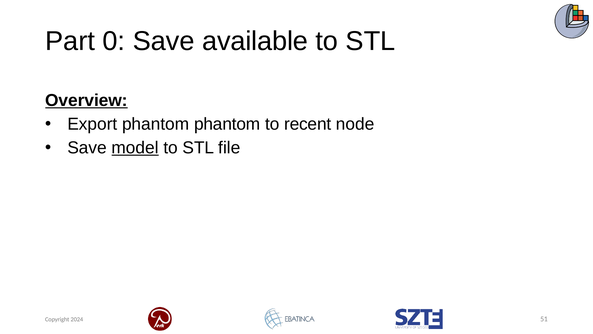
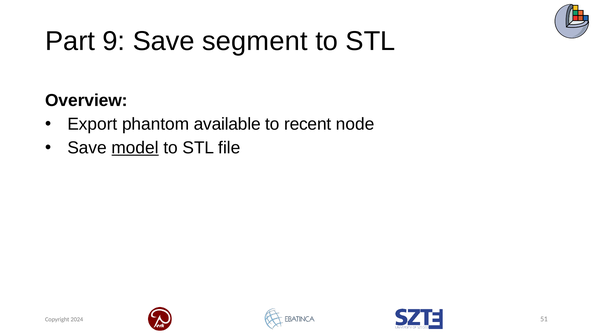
0: 0 -> 9
available: available -> segment
Overview underline: present -> none
phantom phantom: phantom -> available
